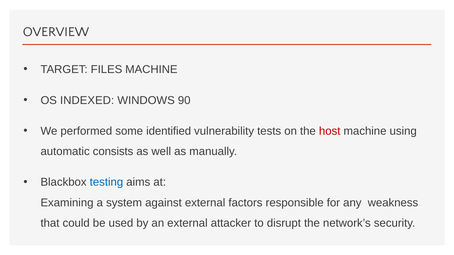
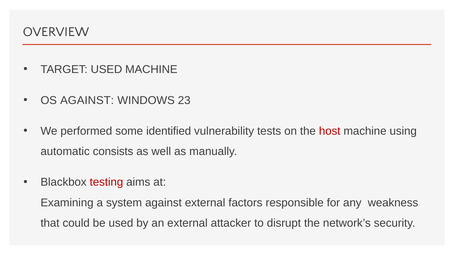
TARGET FILES: FILES -> USED
OS INDEXED: INDEXED -> AGAINST
90: 90 -> 23
testing colour: blue -> red
